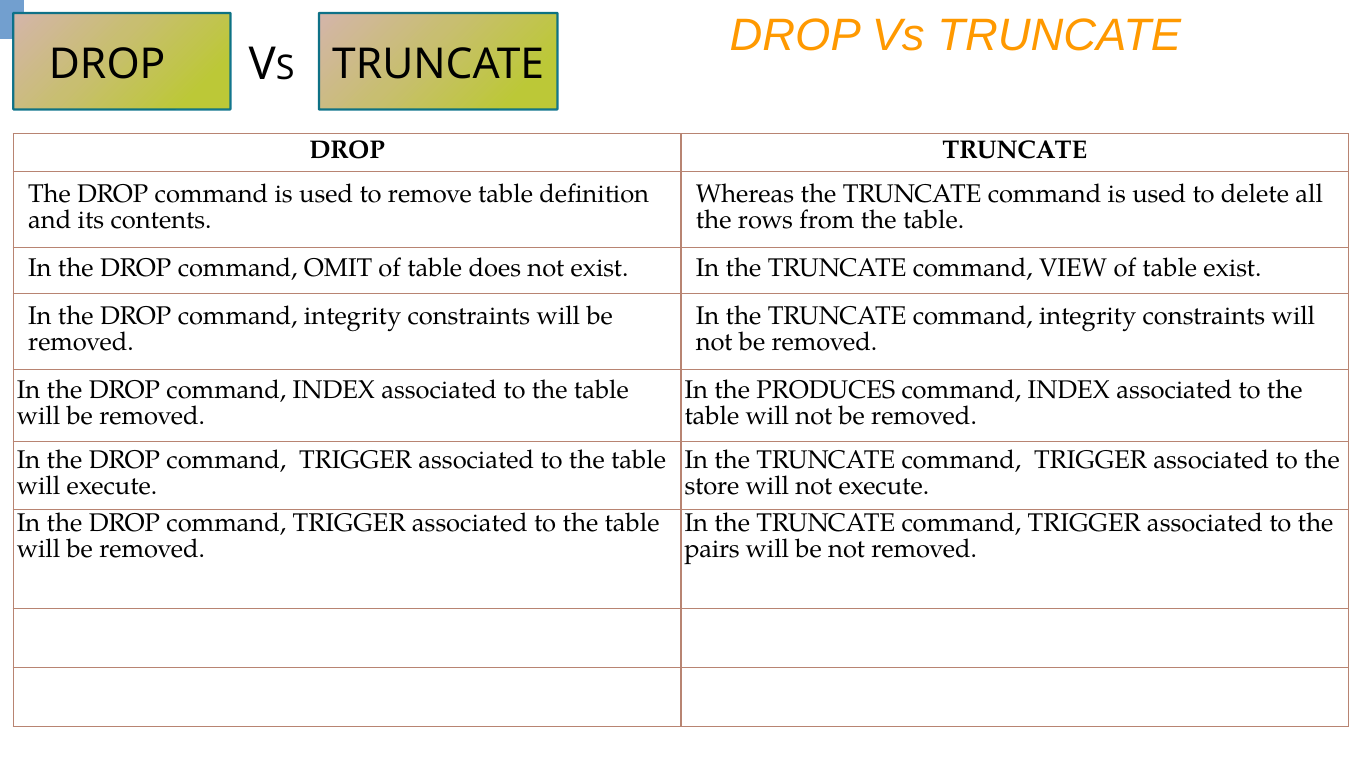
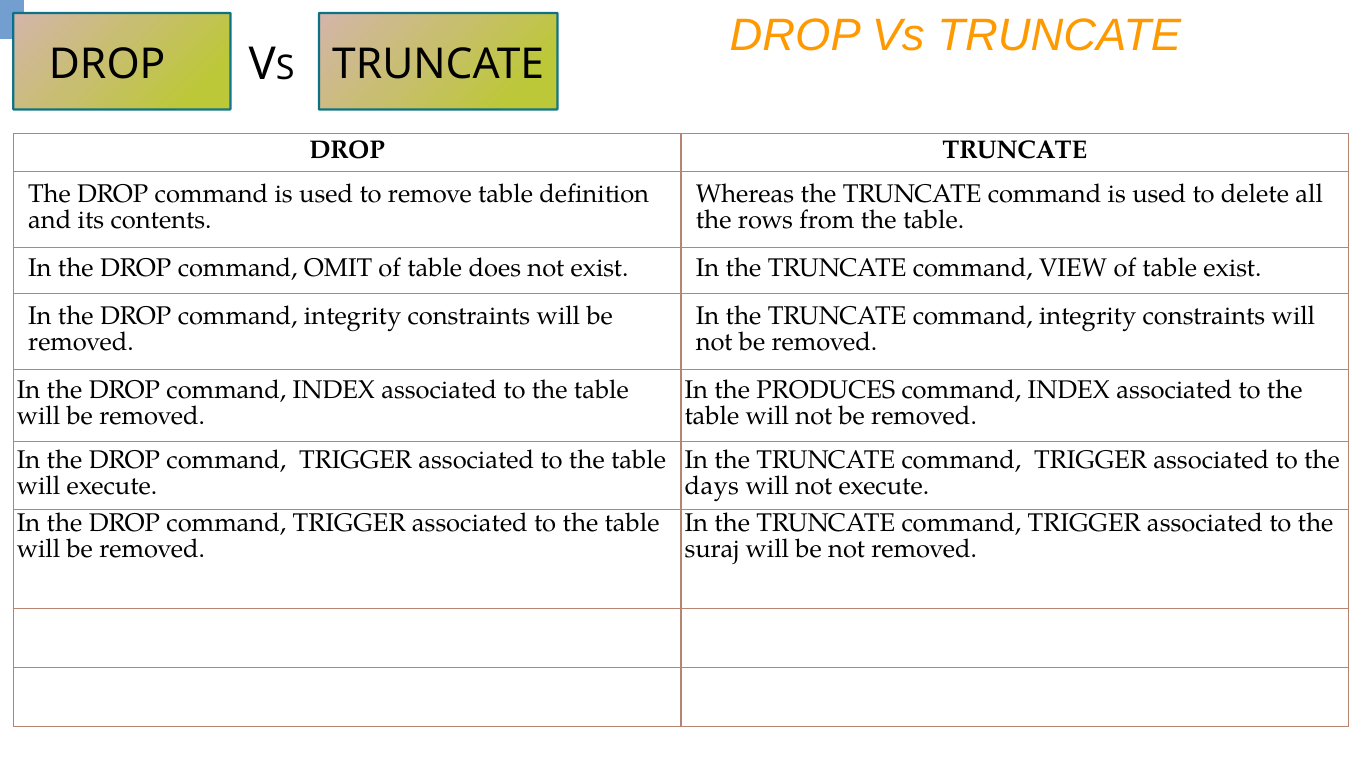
store: store -> days
pairs: pairs -> suraj
